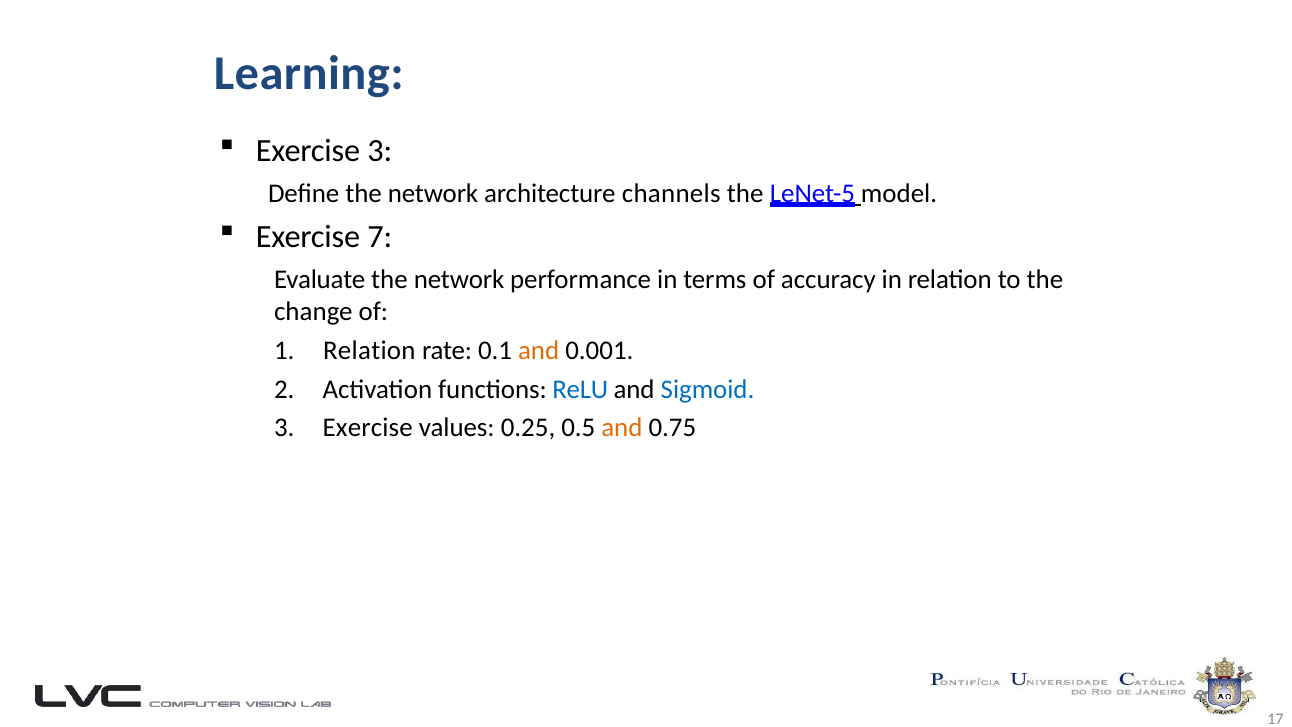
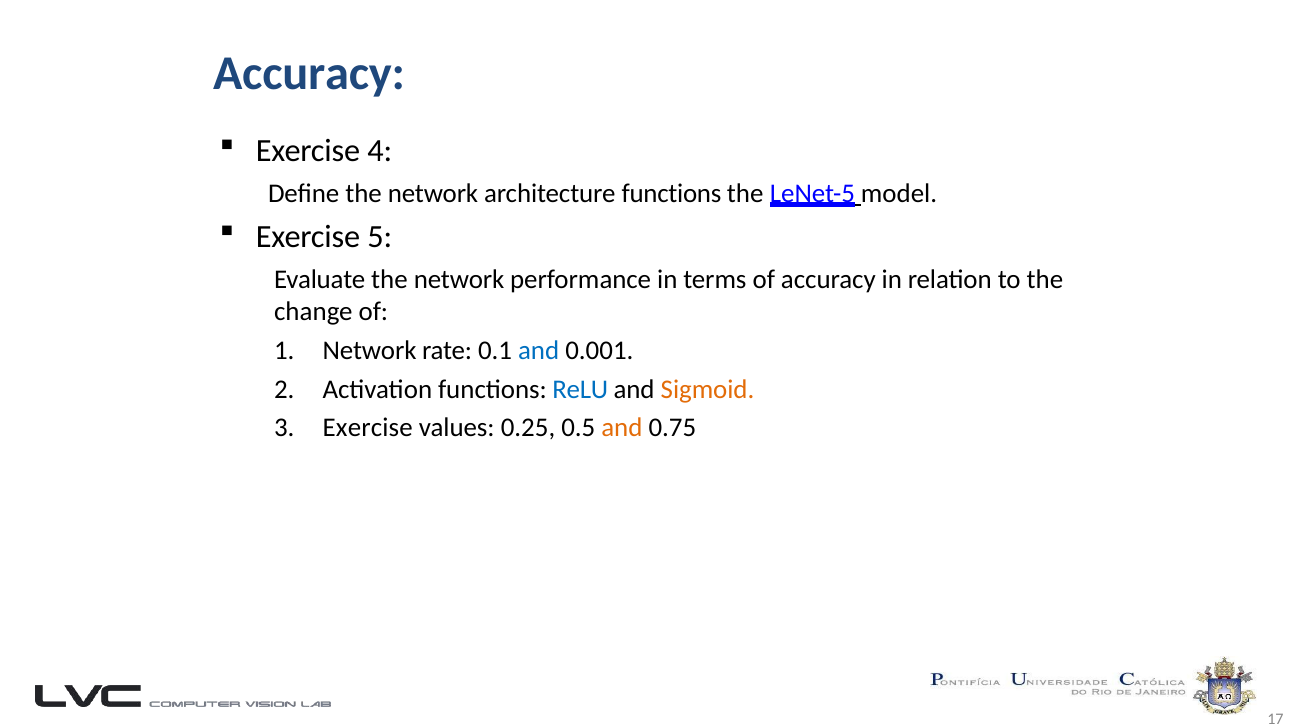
Learning at (309, 73): Learning -> Accuracy
Exercise 3: 3 -> 4
architecture channels: channels -> functions
7: 7 -> 5
1 Relation: Relation -> Network
and at (539, 350) colour: orange -> blue
Sigmoid colour: blue -> orange
